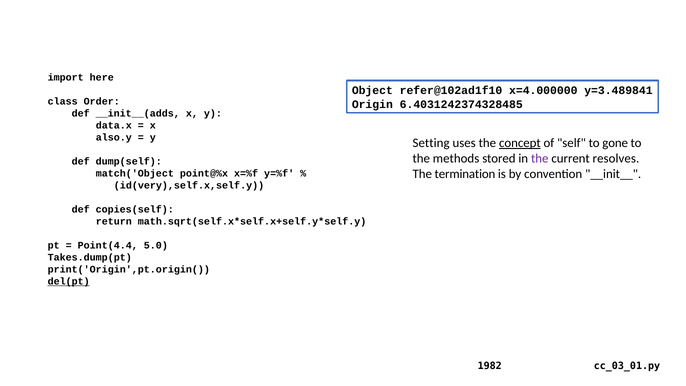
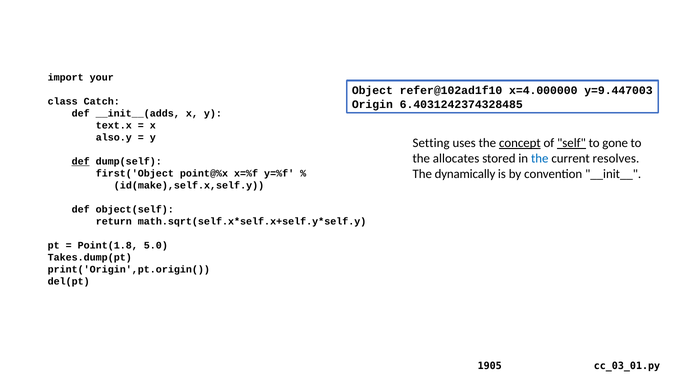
here: here -> your
y=3.489841: y=3.489841 -> y=9.447003
Order: Order -> Catch
data.x: data.x -> text.x
self underline: none -> present
methods: methods -> allocates
the at (540, 158) colour: purple -> blue
def at (81, 161) underline: none -> present
termination: termination -> dynamically
match('Object: match('Object -> first('Object
id(very),self.x,self.y: id(very),self.x,self.y -> id(make),self.x,self.y
copies(self: copies(self -> object(self
Point(4.4: Point(4.4 -> Point(1.8
del(pt underline: present -> none
1982: 1982 -> 1905
